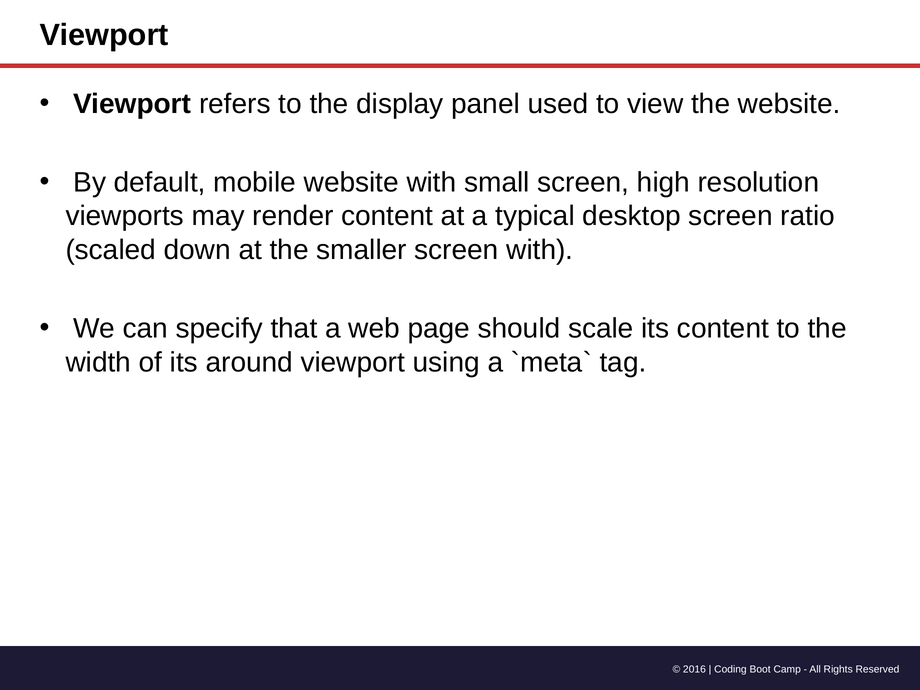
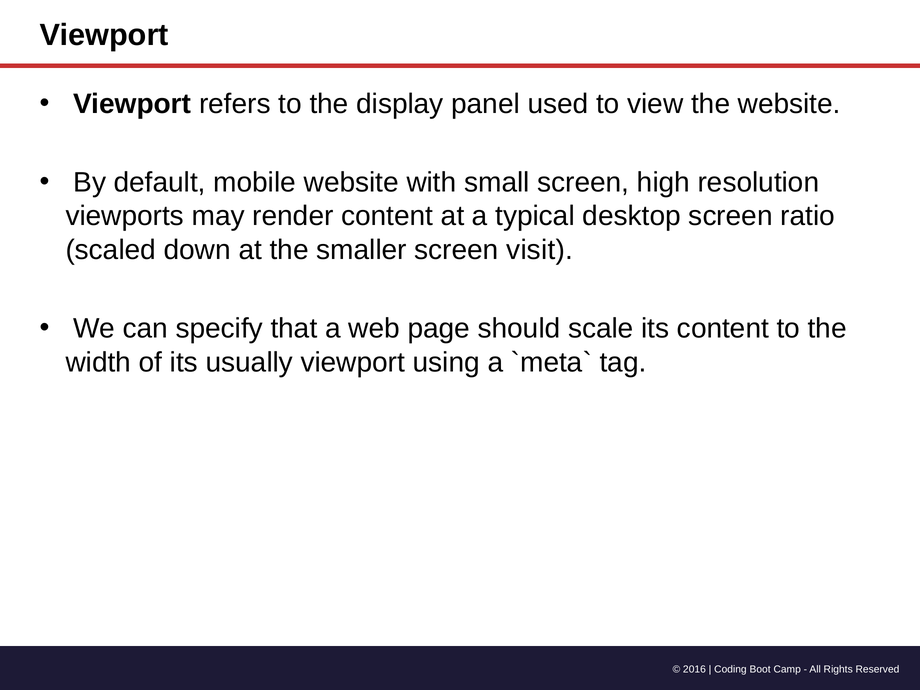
screen with: with -> visit
around: around -> usually
